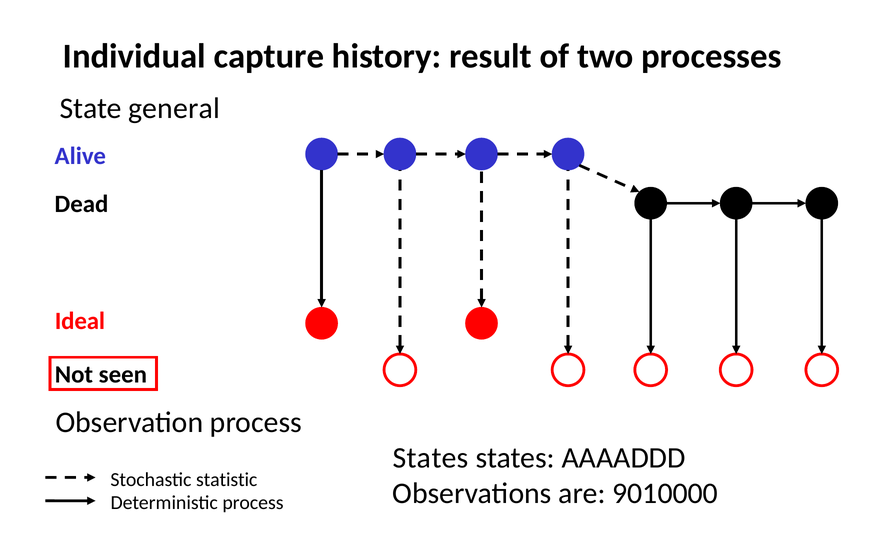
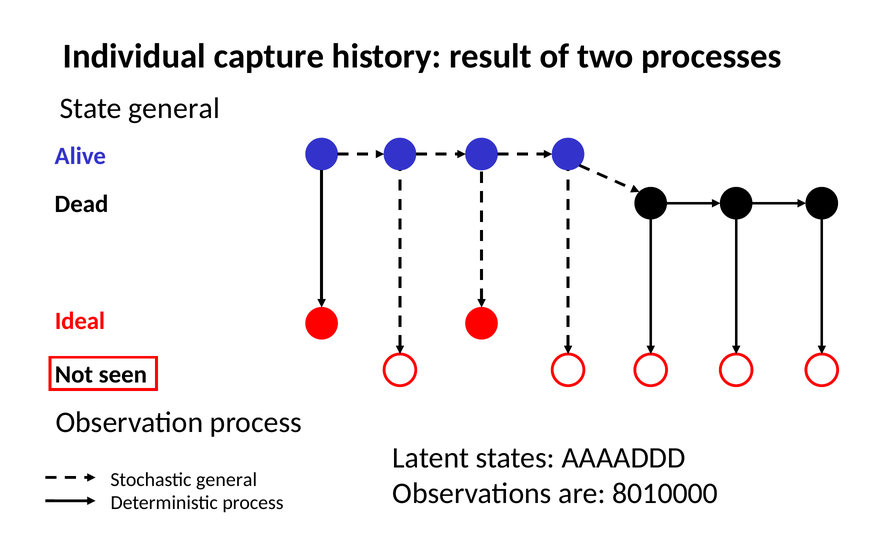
States at (431, 458): States -> Latent
Stochastic statistic: statistic -> general
9010000: 9010000 -> 8010000
